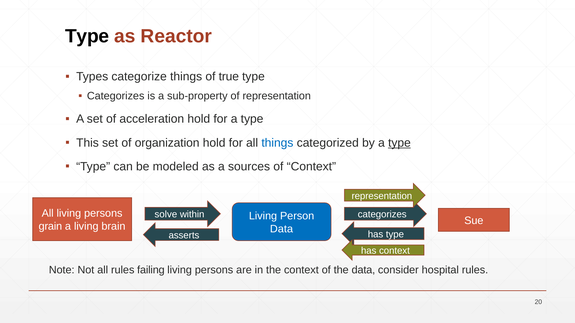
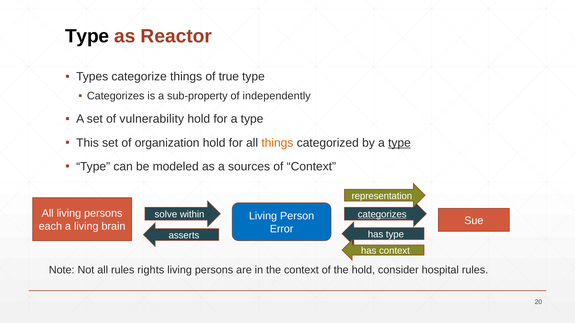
of representation: representation -> independently
acceleration: acceleration -> vulnerability
things at (277, 143) colour: blue -> orange
categorizes at (382, 215) underline: none -> present
grain: grain -> each
Data at (282, 229): Data -> Error
failing: failing -> rights
the data: data -> hold
